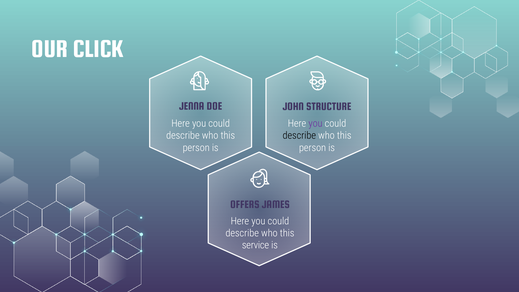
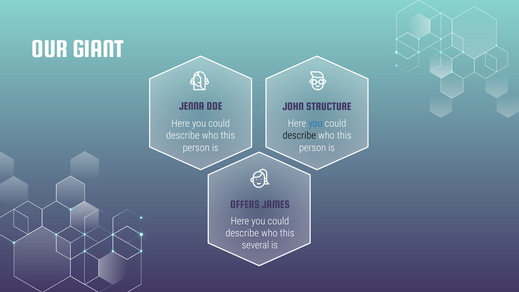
CLICK: CLICK -> GIANT
you at (315, 123) colour: purple -> blue
service: service -> several
